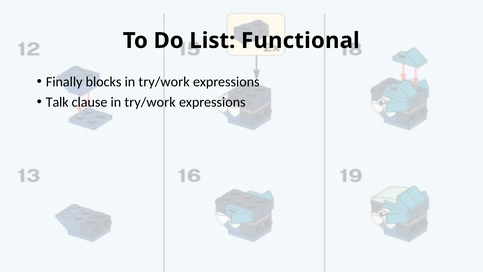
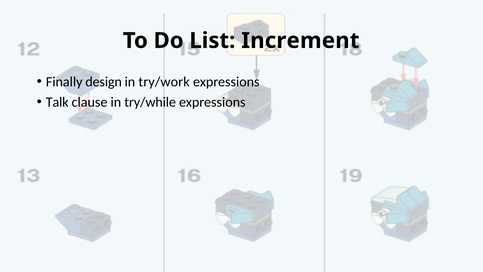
Functional: Functional -> Increment
blocks: blocks -> design
clause in try/work: try/work -> try/while
